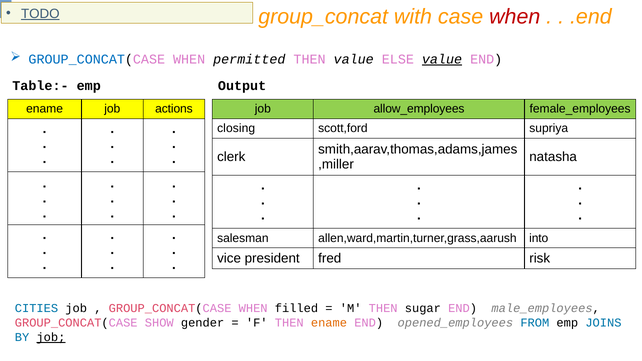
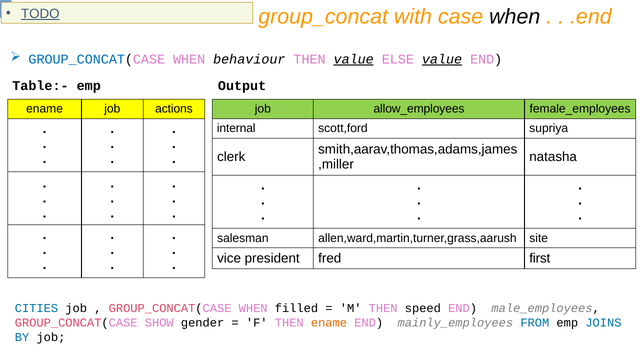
when at (515, 17) colour: red -> black
permitted: permitted -> behaviour
value at (354, 59) underline: none -> present
closing: closing -> internal
into: into -> site
risk: risk -> first
sugar: sugar -> speed
opened_employees: opened_employees -> mainly_employees
job at (51, 337) underline: present -> none
